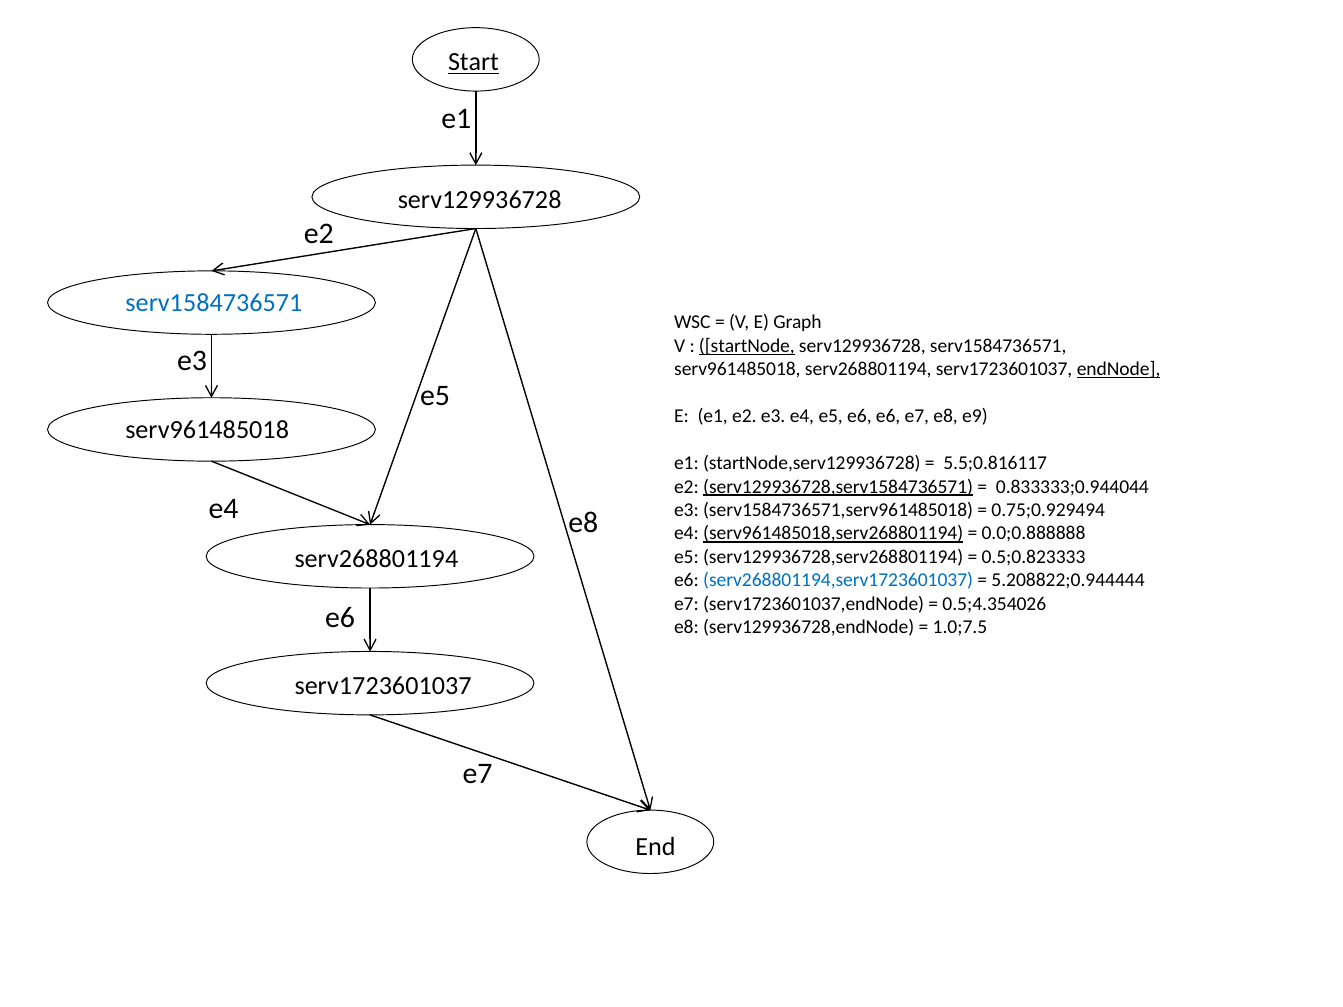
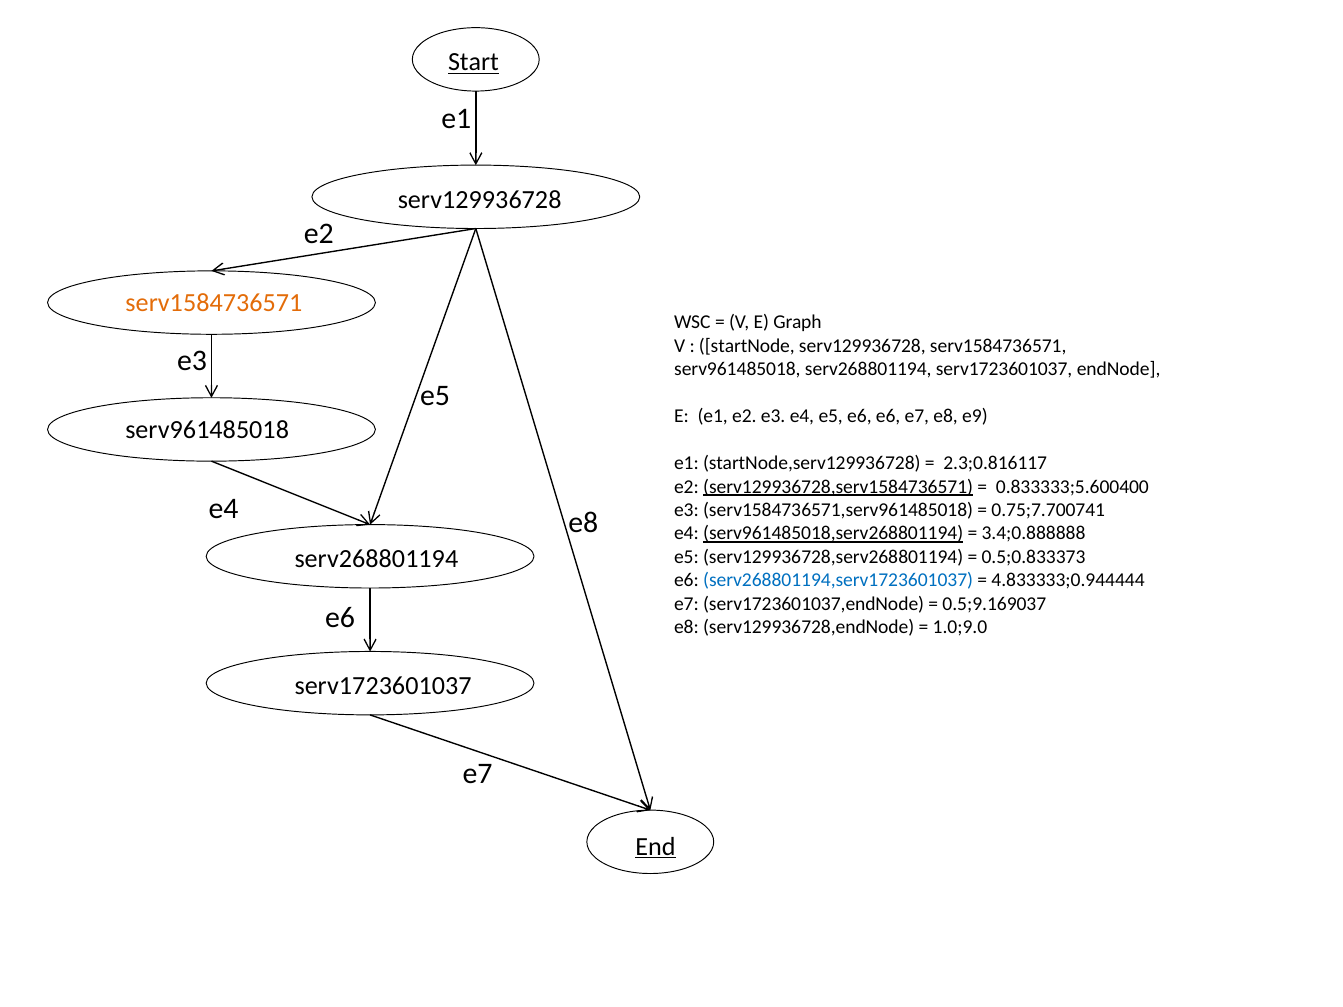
serv1584736571 at (214, 303) colour: blue -> orange
startNode underline: present -> none
endNode underline: present -> none
5.5;0.816117: 5.5;0.816117 -> 2.3;0.816117
0.833333;0.944044: 0.833333;0.944044 -> 0.833333;5.600400
0.75;0.929494: 0.75;0.929494 -> 0.75;7.700741
0.0;0.888888: 0.0;0.888888 -> 3.4;0.888888
0.5;0.823333: 0.5;0.823333 -> 0.5;0.833373
5.208822;0.944444: 5.208822;0.944444 -> 4.833333;0.944444
0.5;4.354026: 0.5;4.354026 -> 0.5;9.169037
1.0;7.5: 1.0;7.5 -> 1.0;9.0
End underline: none -> present
